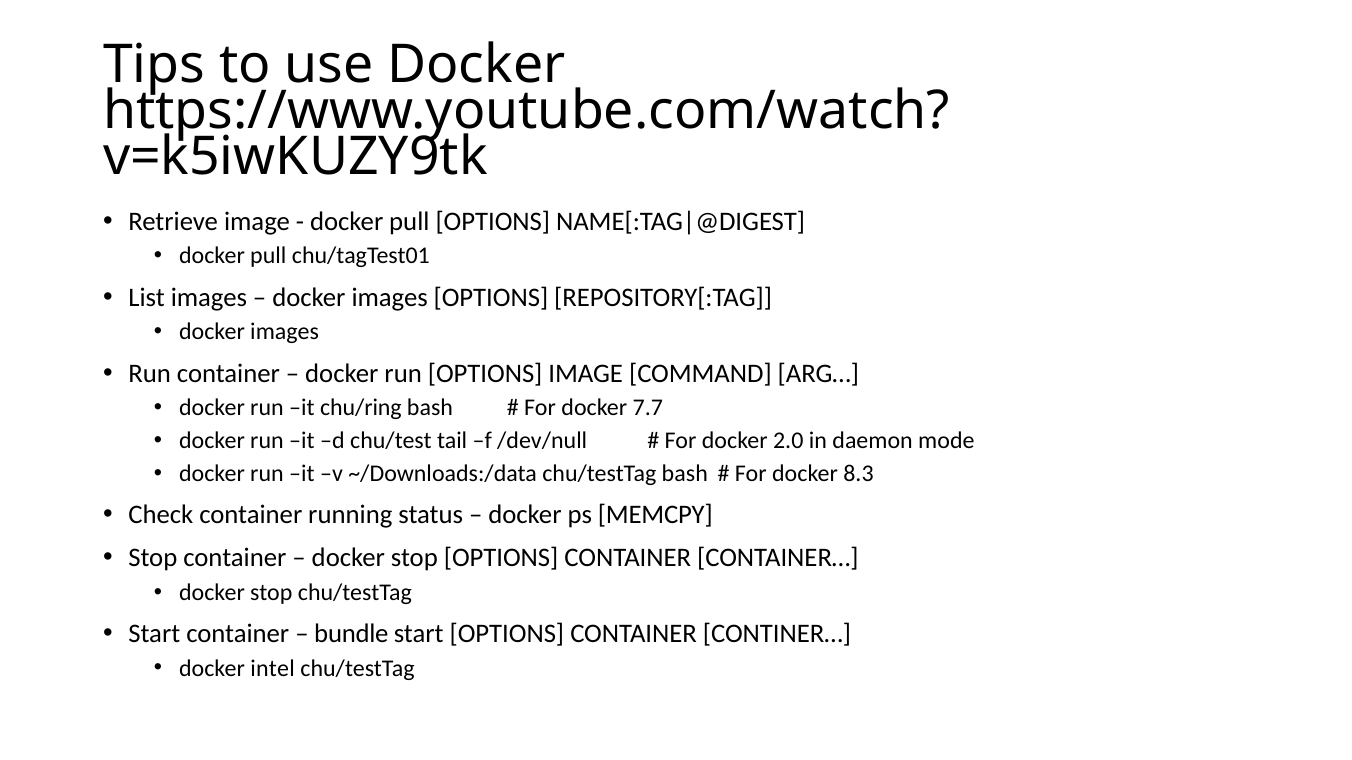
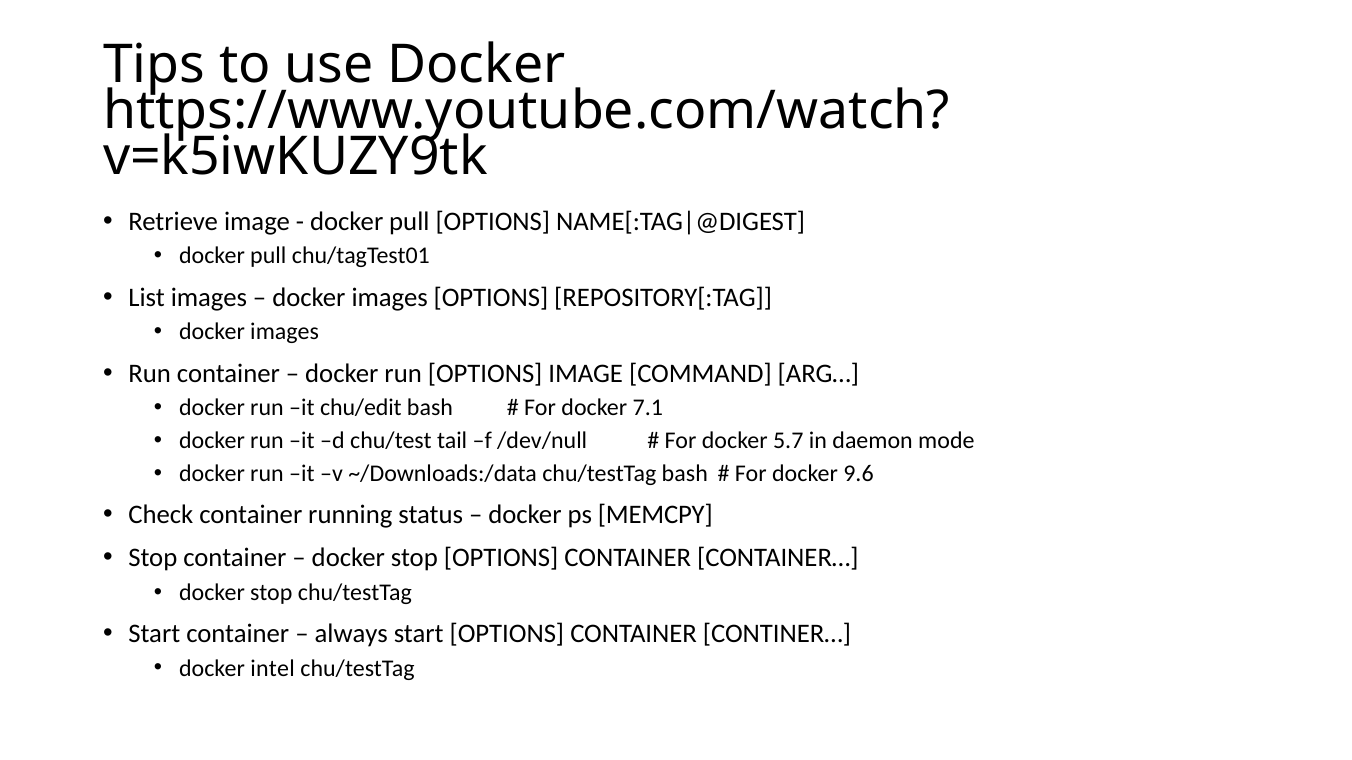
chu/ring: chu/ring -> chu/edit
7.7: 7.7 -> 7.1
2.0: 2.0 -> 5.7
8.3: 8.3 -> 9.6
bundle: bundle -> always
